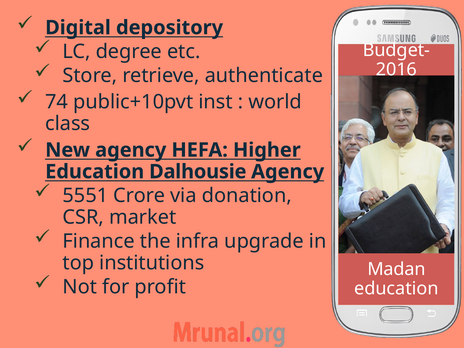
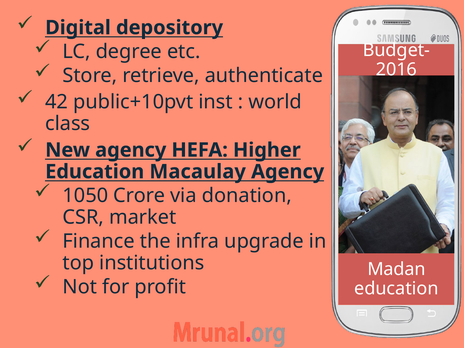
74: 74 -> 42
Dalhousie: Dalhousie -> Macaulay
5551: 5551 -> 1050
